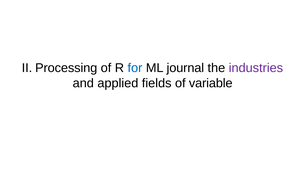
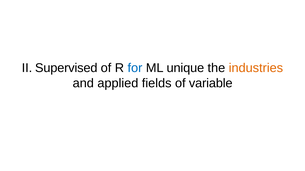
Processing: Processing -> Supervised
journal: journal -> unique
industries colour: purple -> orange
